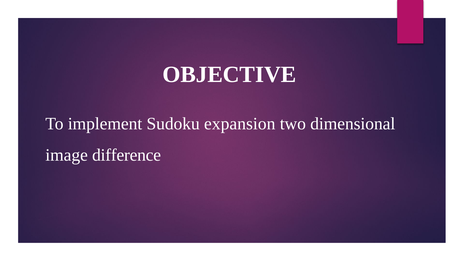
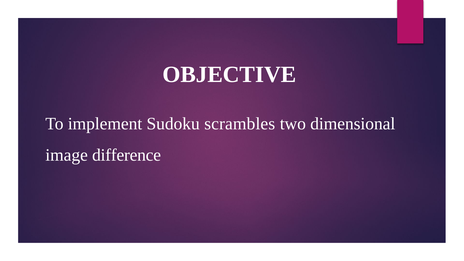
expansion: expansion -> scrambles
